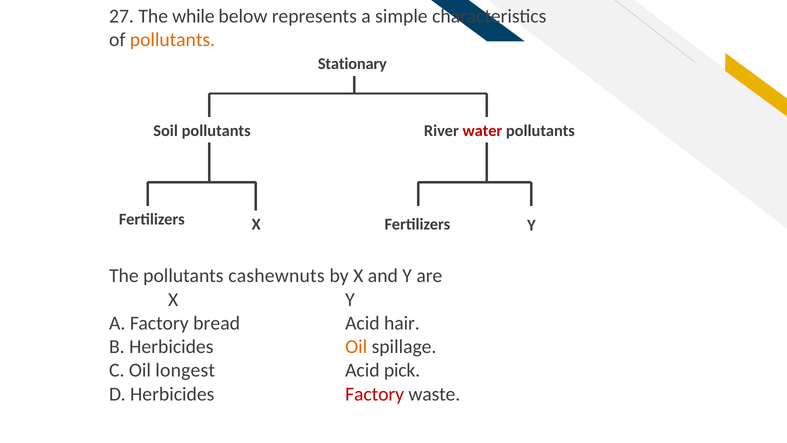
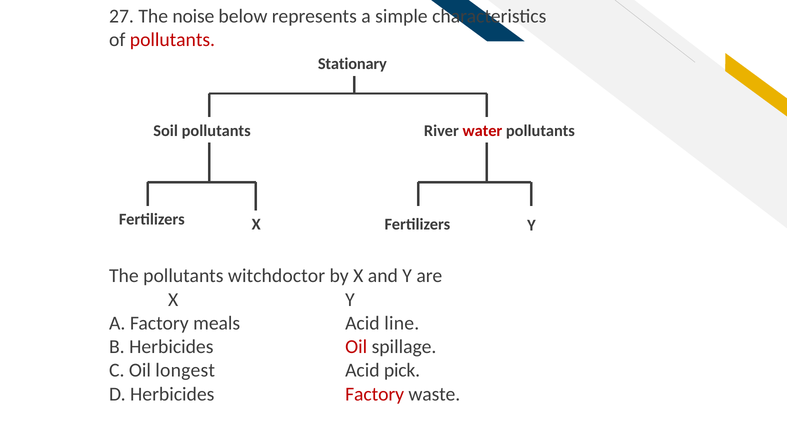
while: while -> noise
pollutants at (172, 40) colour: orange -> red
cashewnuts: cashewnuts -> witchdoctor
bread: bread -> meals
hair: hair -> line
Oil at (356, 347) colour: orange -> red
